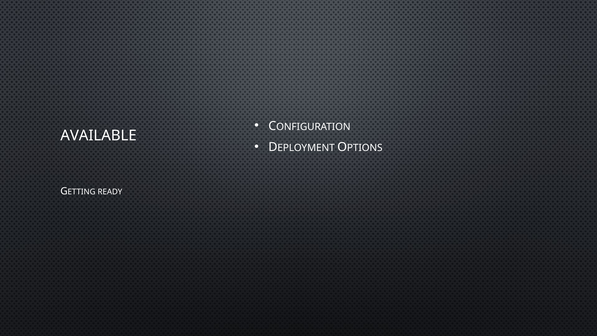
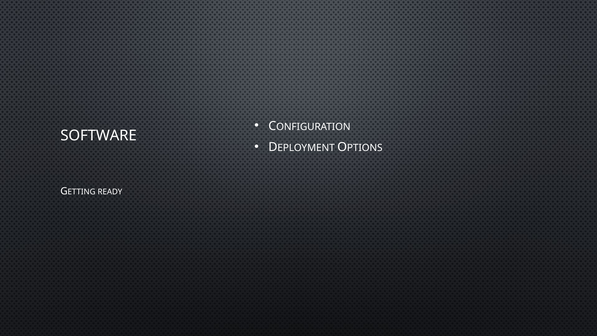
AVAILABLE: AVAILABLE -> SOFTWARE
